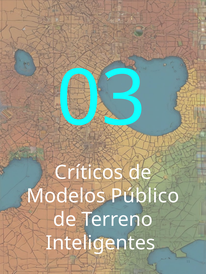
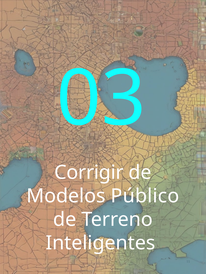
Críticos: Críticos -> Corrigir
